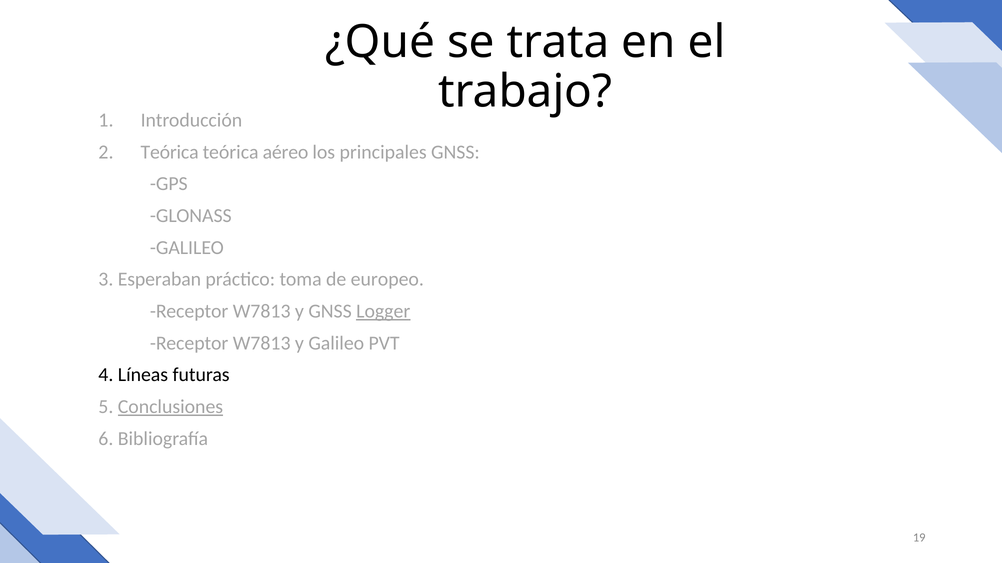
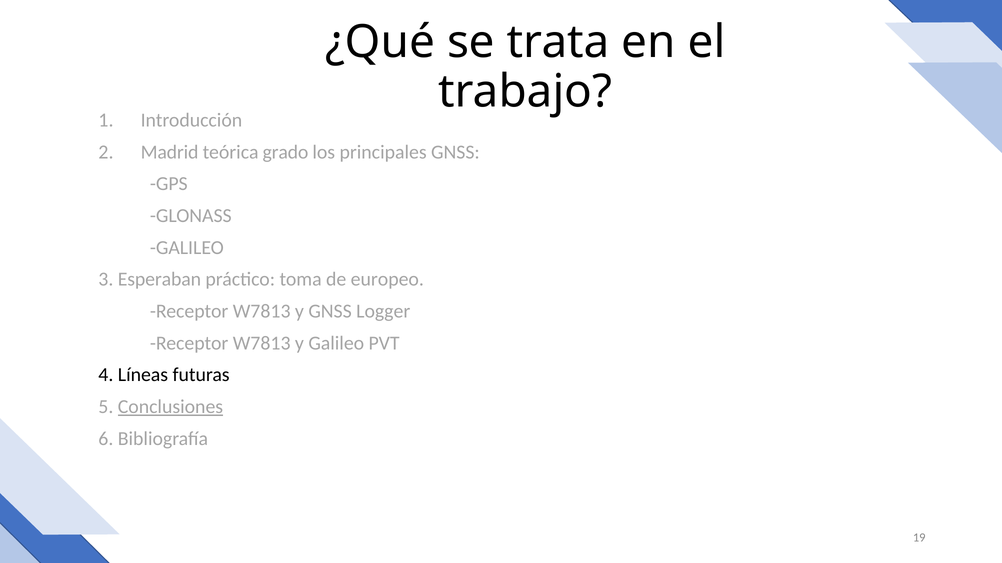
Teórica at (170, 152): Teórica -> Madrid
aéreo: aéreo -> grado
Logger underline: present -> none
